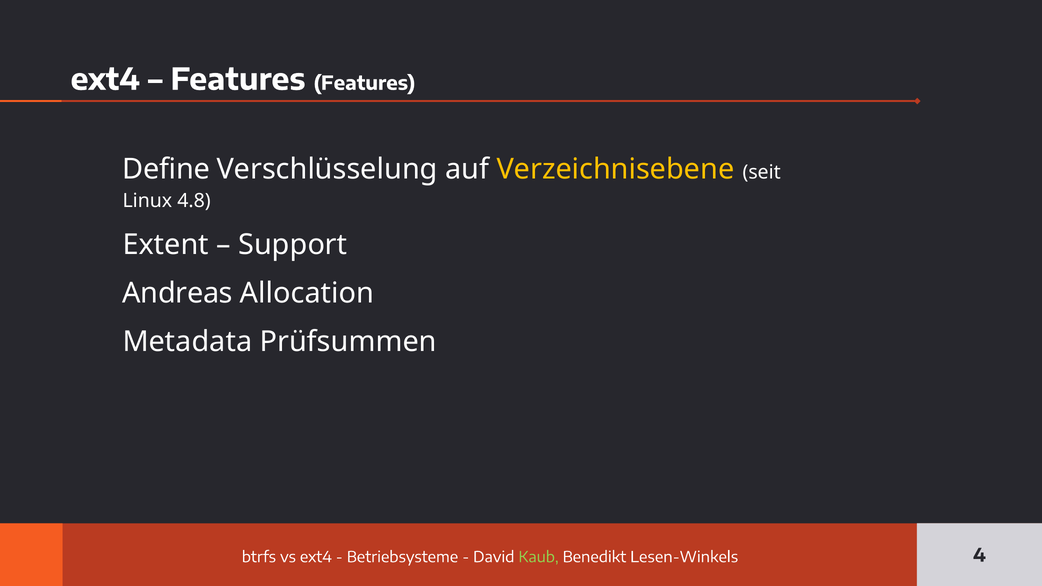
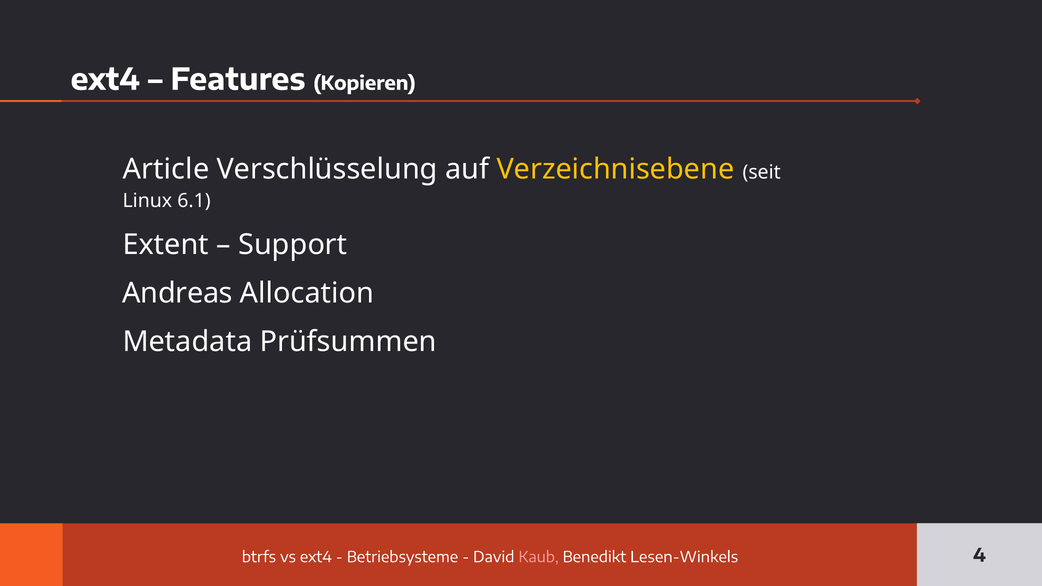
Features Features: Features -> Kopieren
Define: Define -> Article
4.8: 4.8 -> 6.1
Kaub colour: light green -> pink
